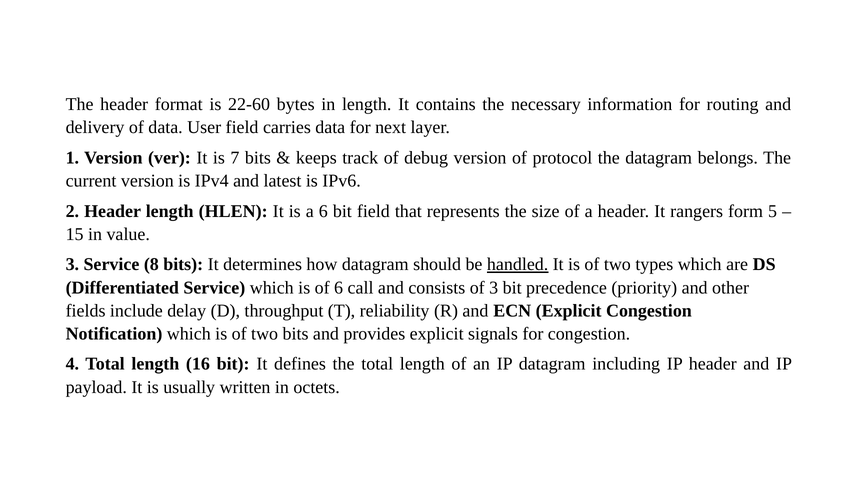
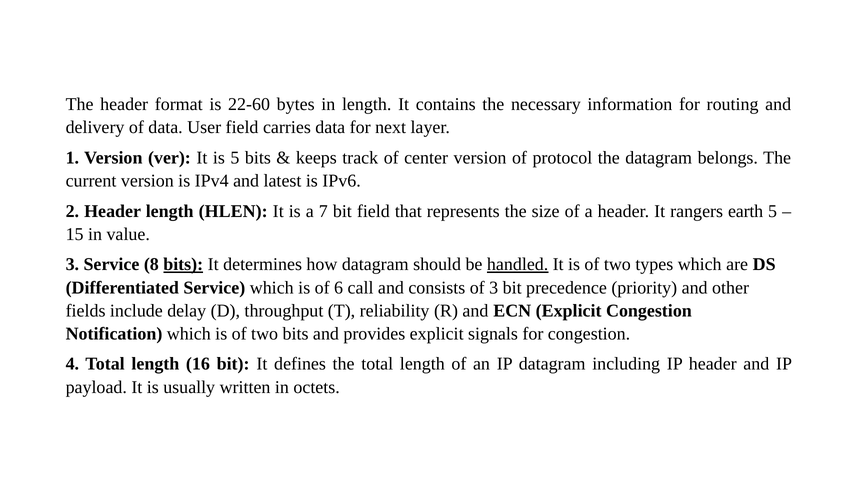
is 7: 7 -> 5
debug: debug -> center
a 6: 6 -> 7
form: form -> earth
bits at (183, 264) underline: none -> present
